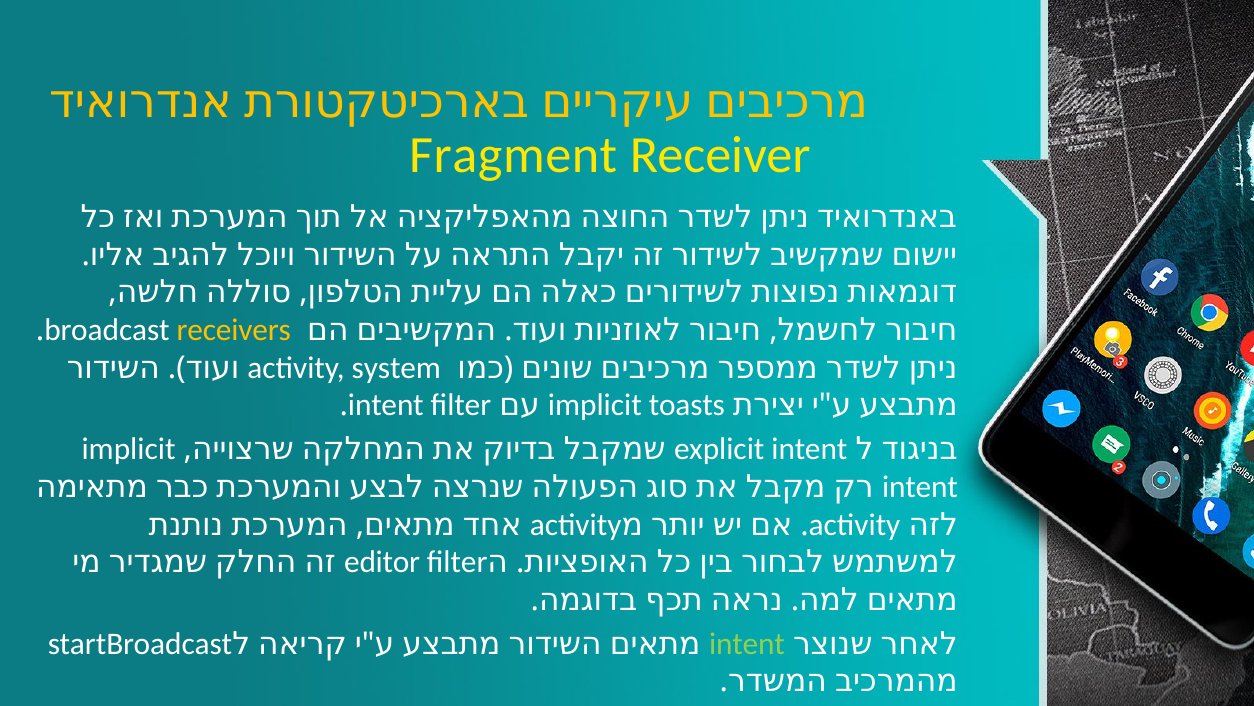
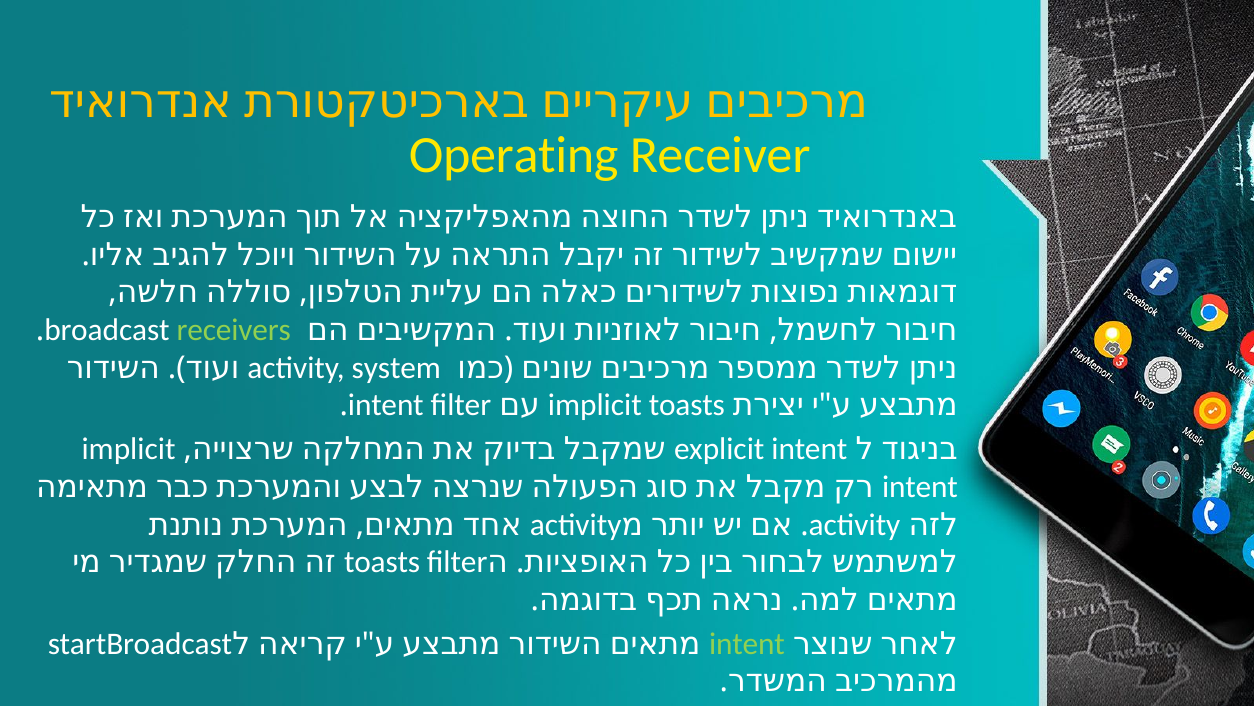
Fragment: Fragment -> Operating
receivers colour: yellow -> light green
editor at (382, 562): editor -> toasts
